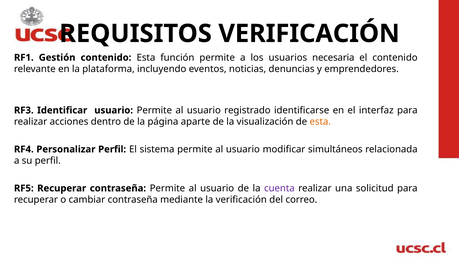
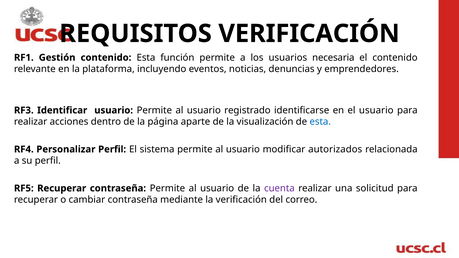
el interfaz: interfaz -> usuario
esta at (320, 122) colour: orange -> blue
simultáneos: simultáneos -> autorizados
